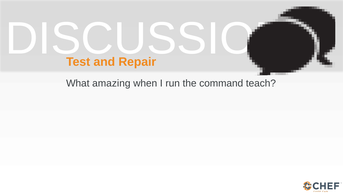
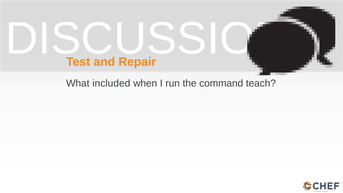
amazing: amazing -> included
